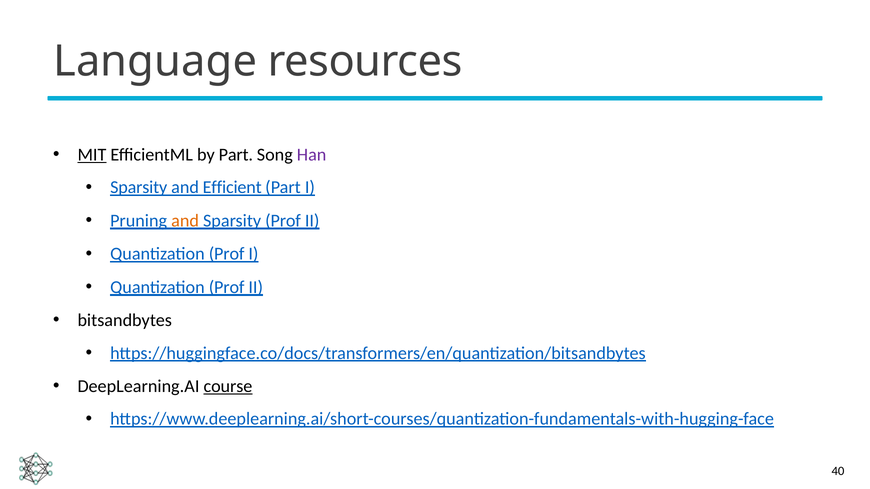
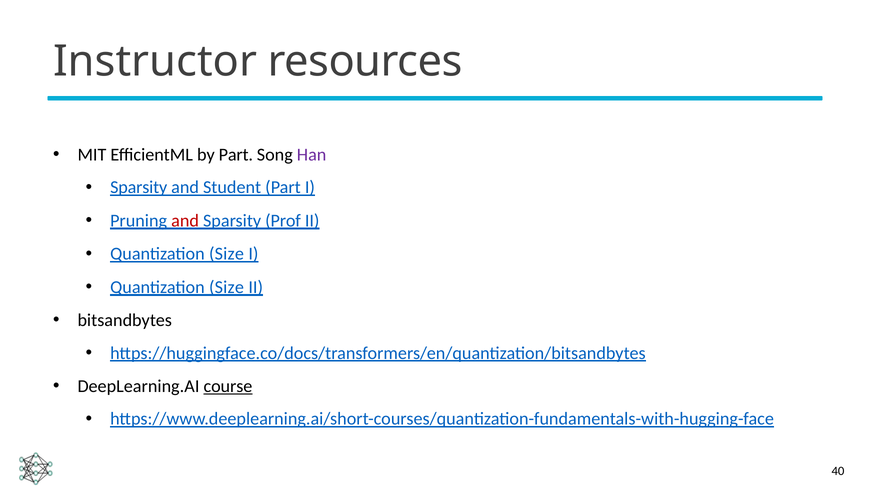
Language: Language -> Instructor
MIT underline: present -> none
Efficient: Efficient -> Student
and at (185, 221) colour: orange -> red
Prof at (227, 254): Prof -> Size
Prof at (227, 287): Prof -> Size
